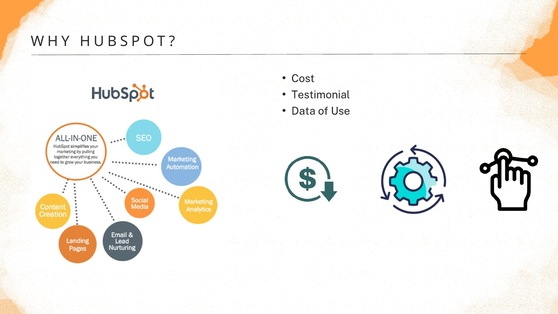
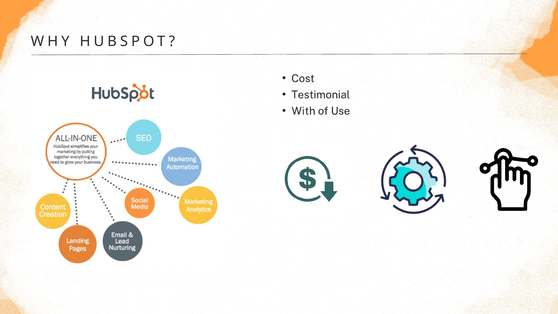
Data: Data -> With
